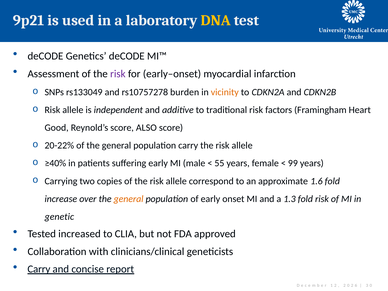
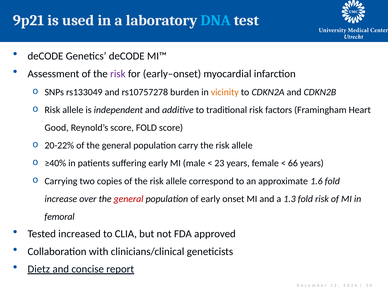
DNA colour: yellow -> light blue
score ALSO: ALSO -> FOLD
55: 55 -> 23
99: 99 -> 66
general at (129, 199) colour: orange -> red
genetic: genetic -> femoral
Carry at (39, 269): Carry -> Dietz
